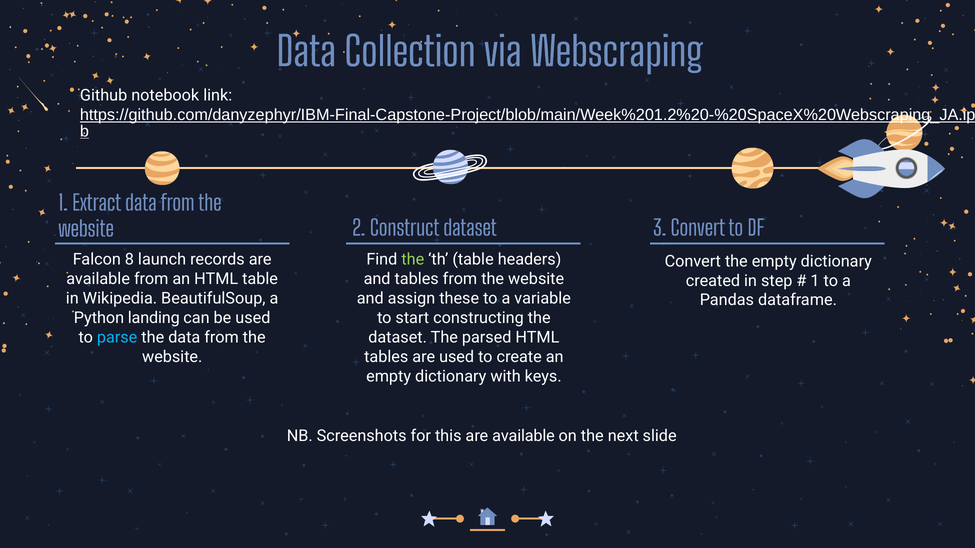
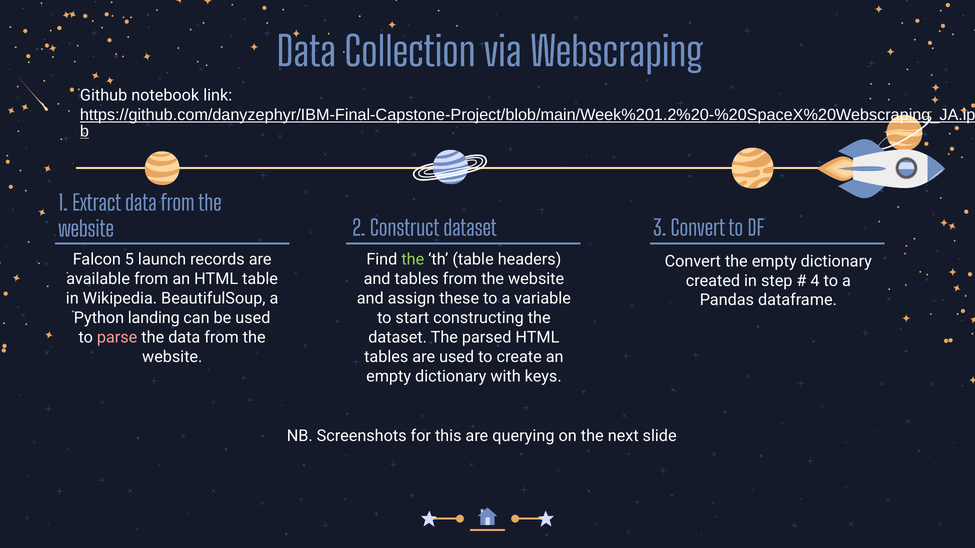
8: 8 -> 5
1 at (815, 281): 1 -> 4
parse colour: light blue -> pink
this are available: available -> querying
